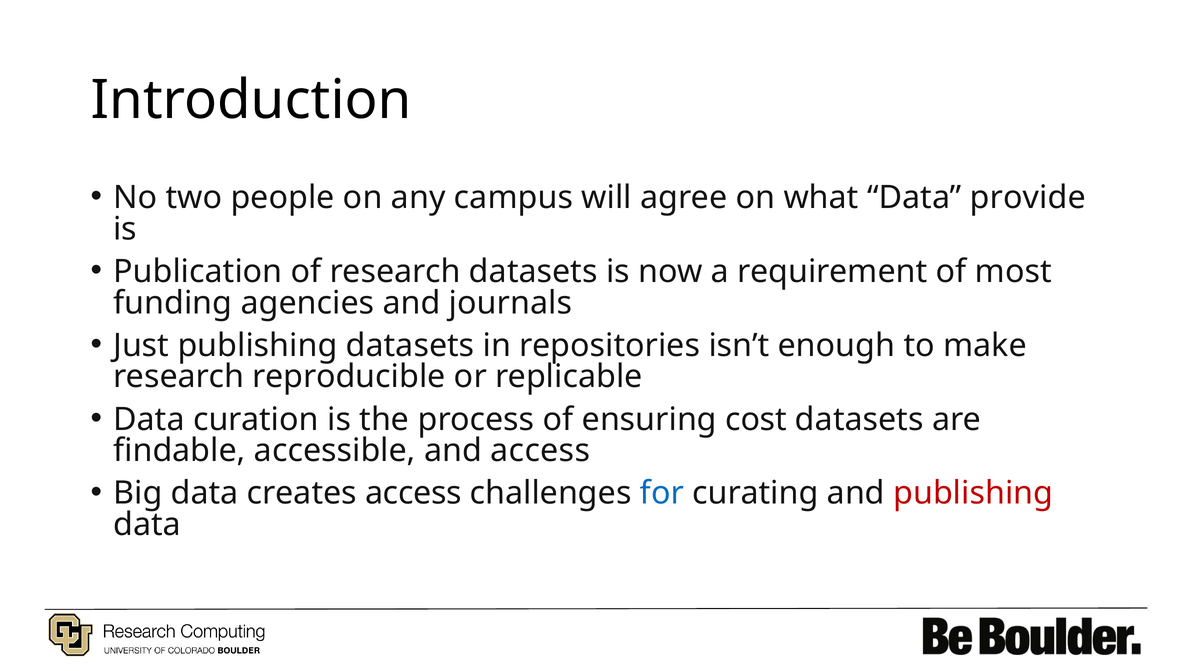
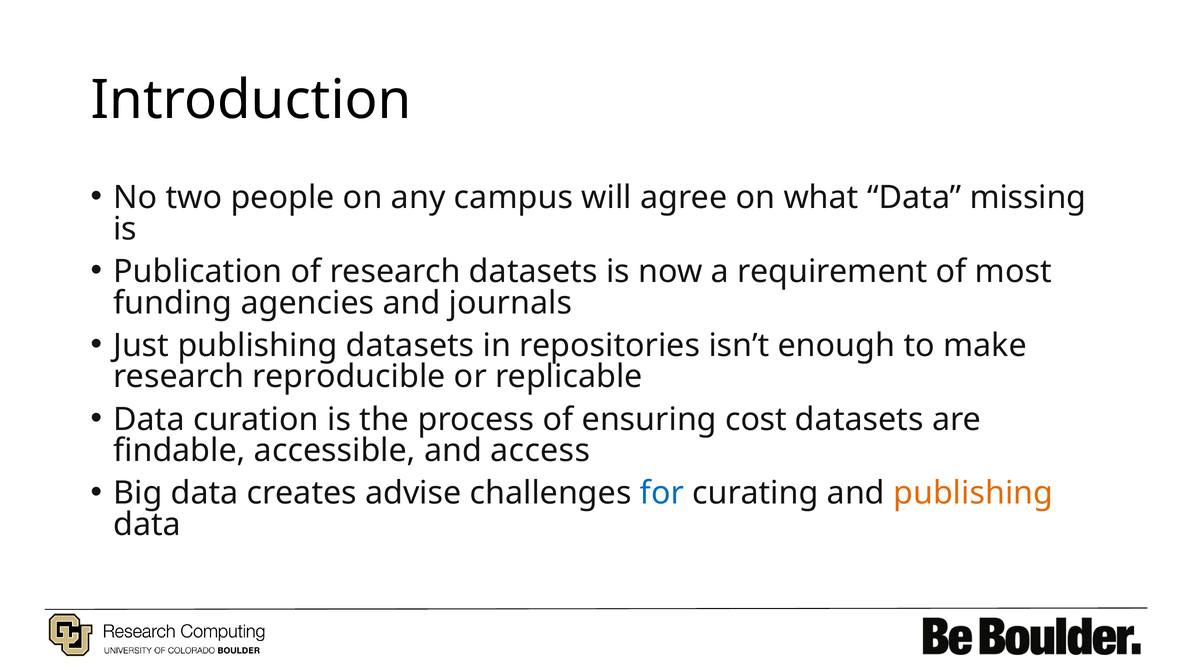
provide: provide -> missing
creates access: access -> advise
publishing at (973, 493) colour: red -> orange
